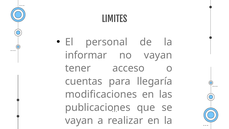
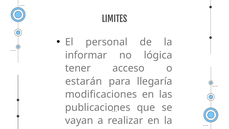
no vayan: vayan -> lógica
cuentas at (84, 81): cuentas -> estarán
